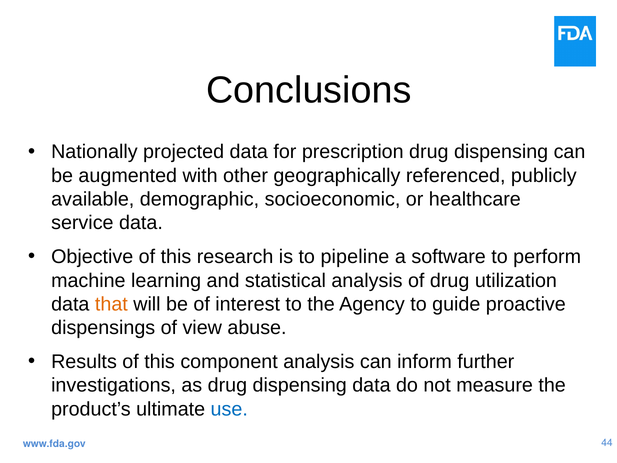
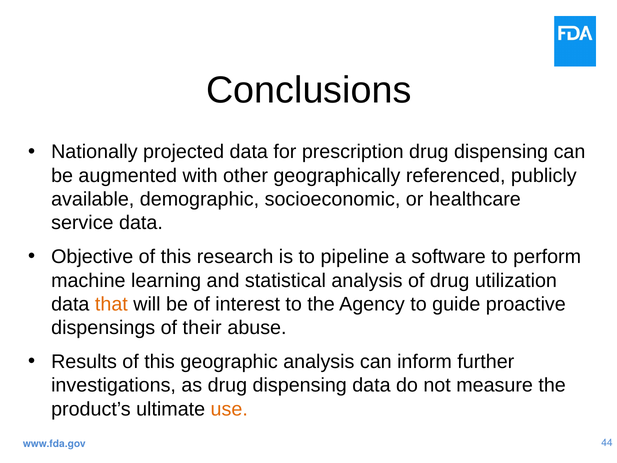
view: view -> their
component: component -> geographic
use colour: blue -> orange
